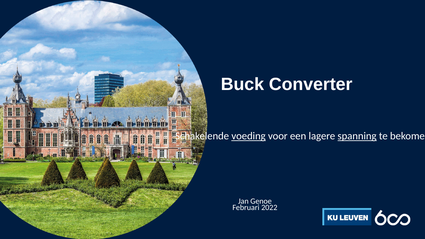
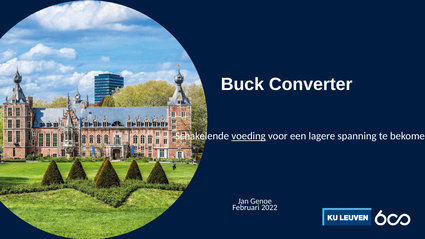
spanning underline: present -> none
